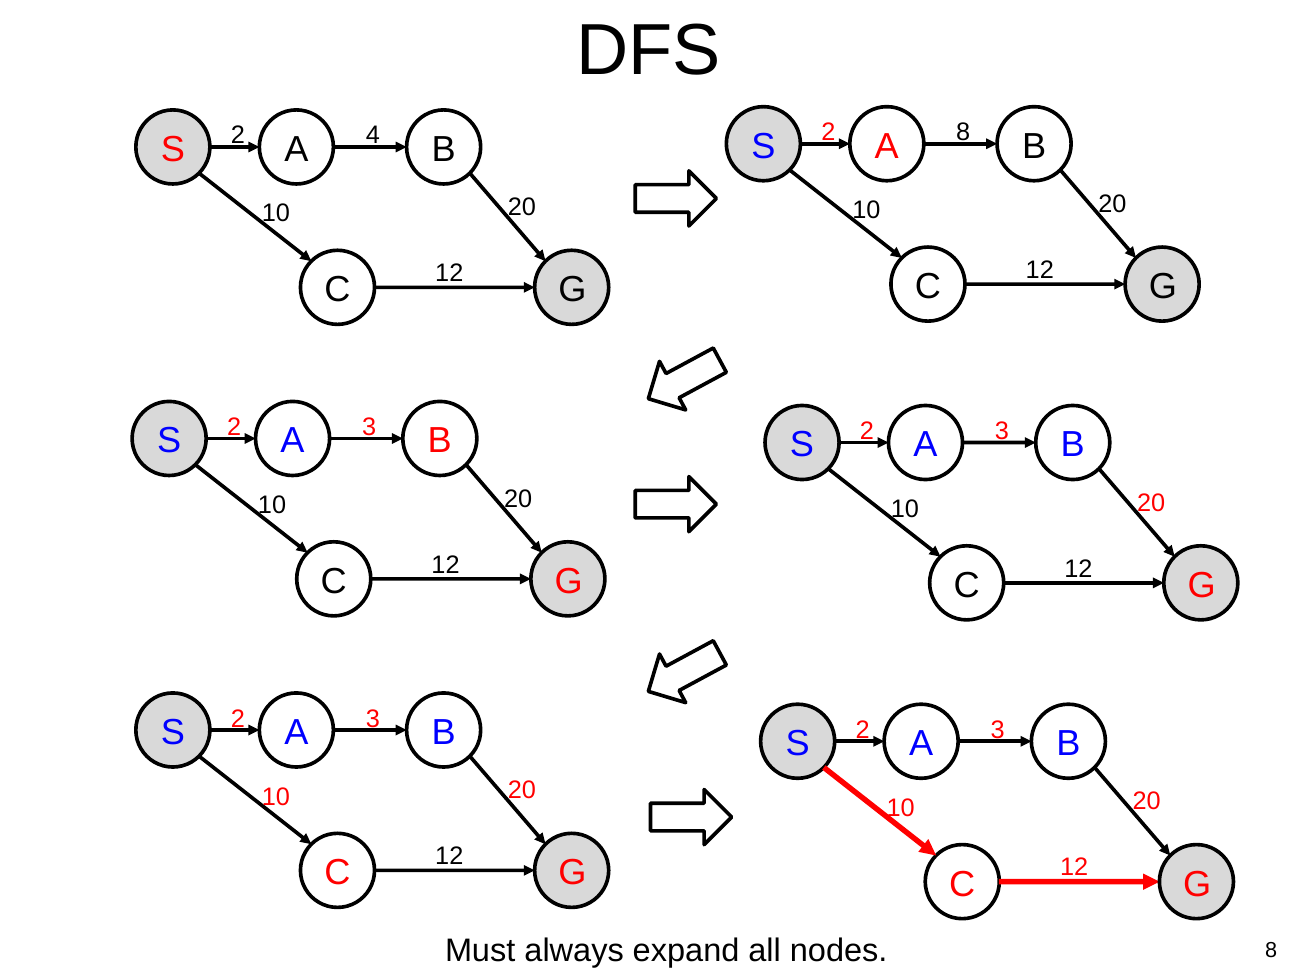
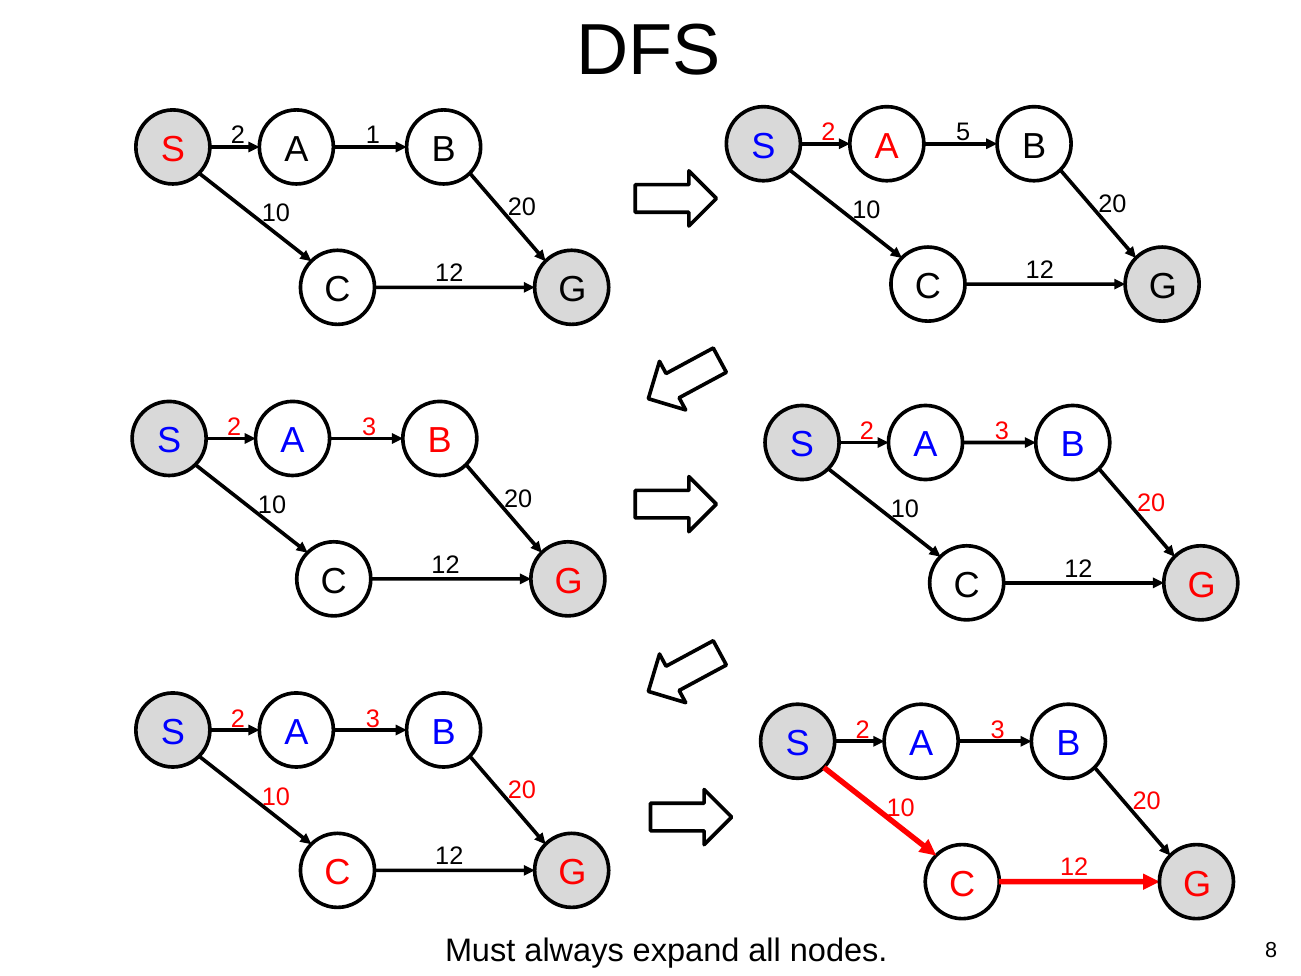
2 8: 8 -> 5
4: 4 -> 1
